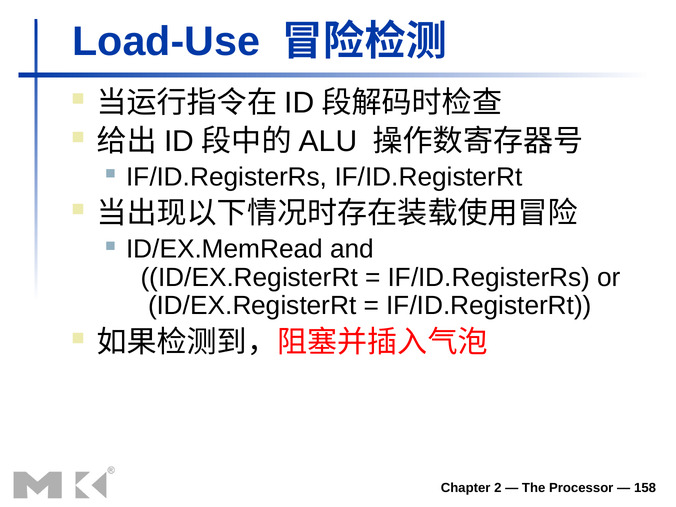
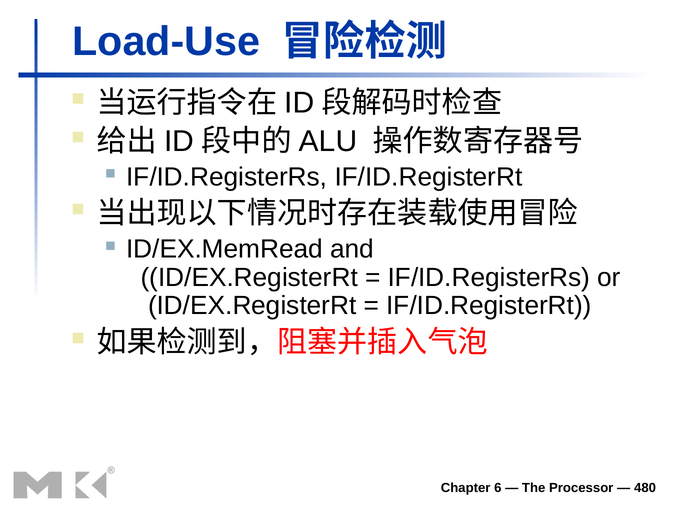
2: 2 -> 6
158: 158 -> 480
